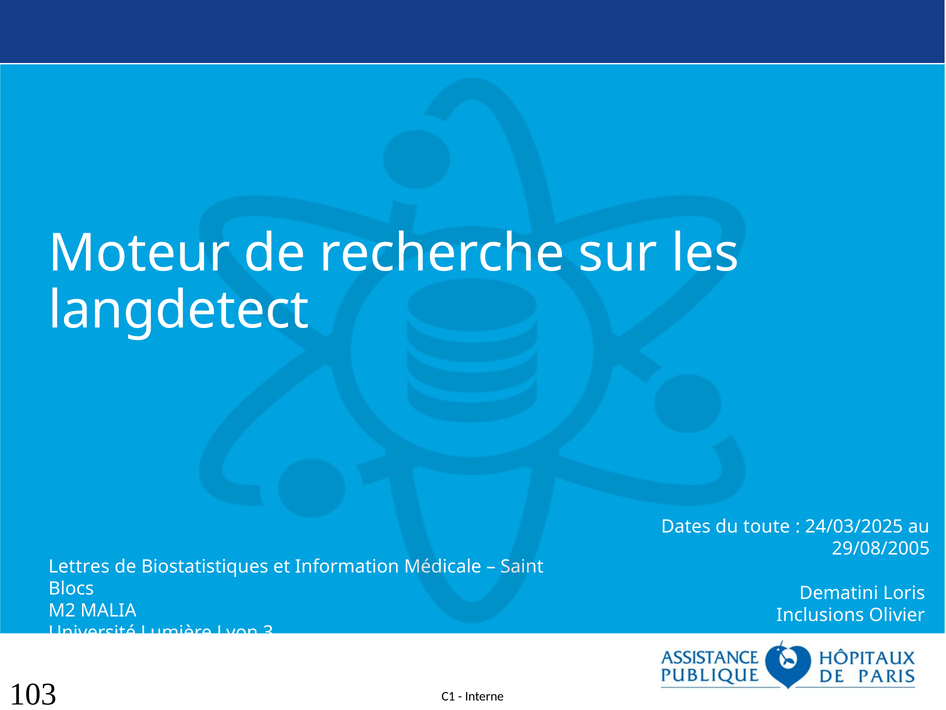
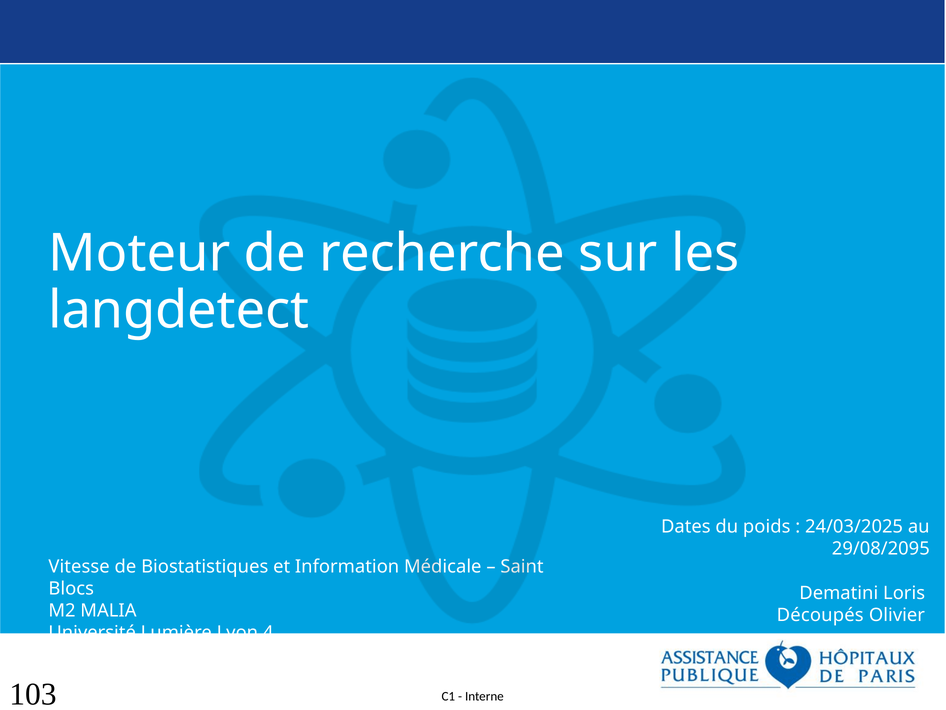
toute: toute -> poids
29/08/2005: 29/08/2005 -> 29/08/2095
Lettres: Lettres -> Vitesse
Inclusions: Inclusions -> Découpés
3: 3 -> 4
